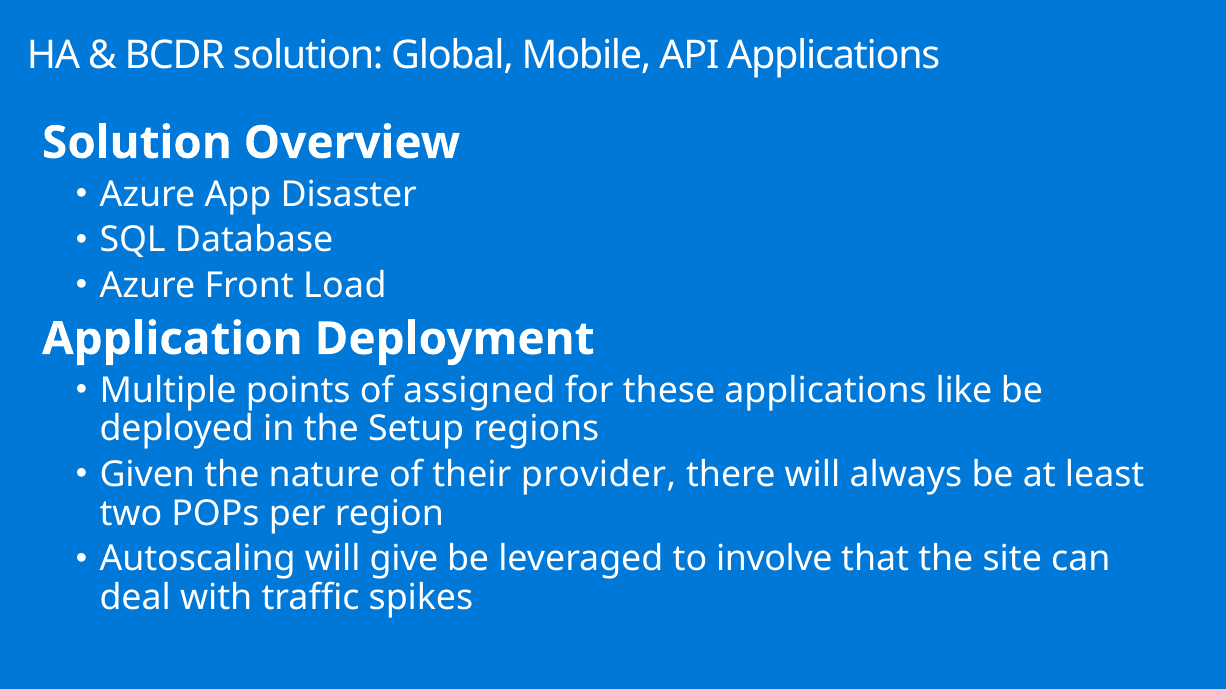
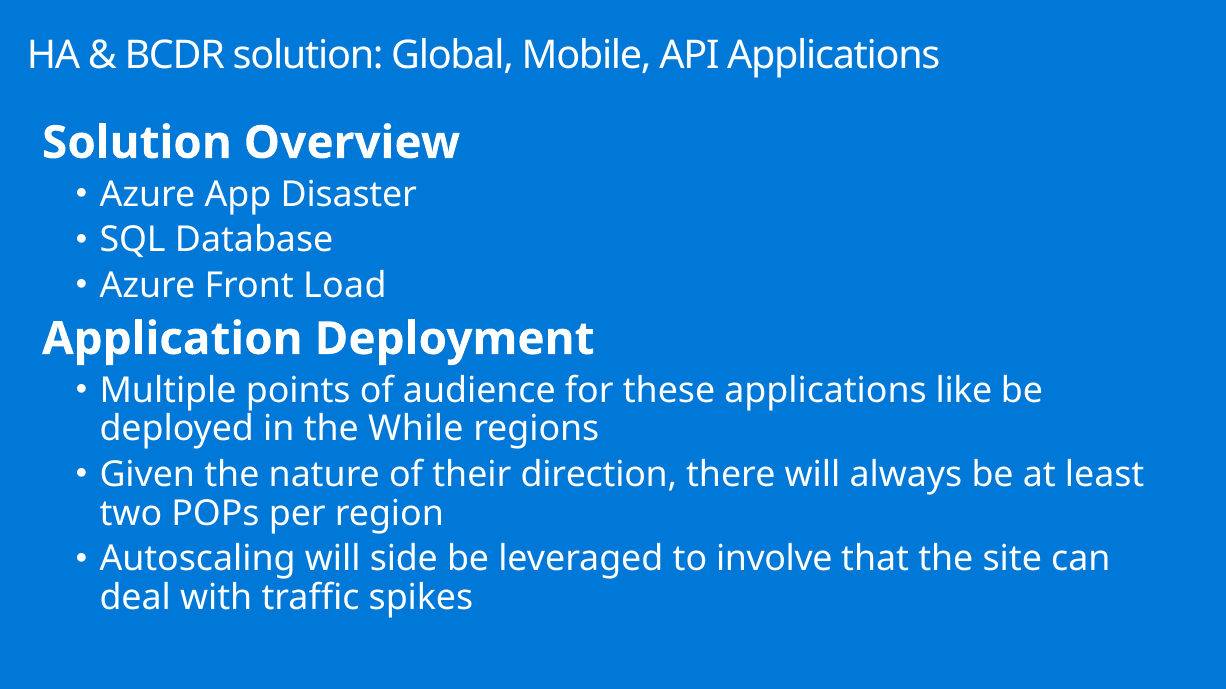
assigned: assigned -> audience
Setup: Setup -> While
provider: provider -> direction
give: give -> side
